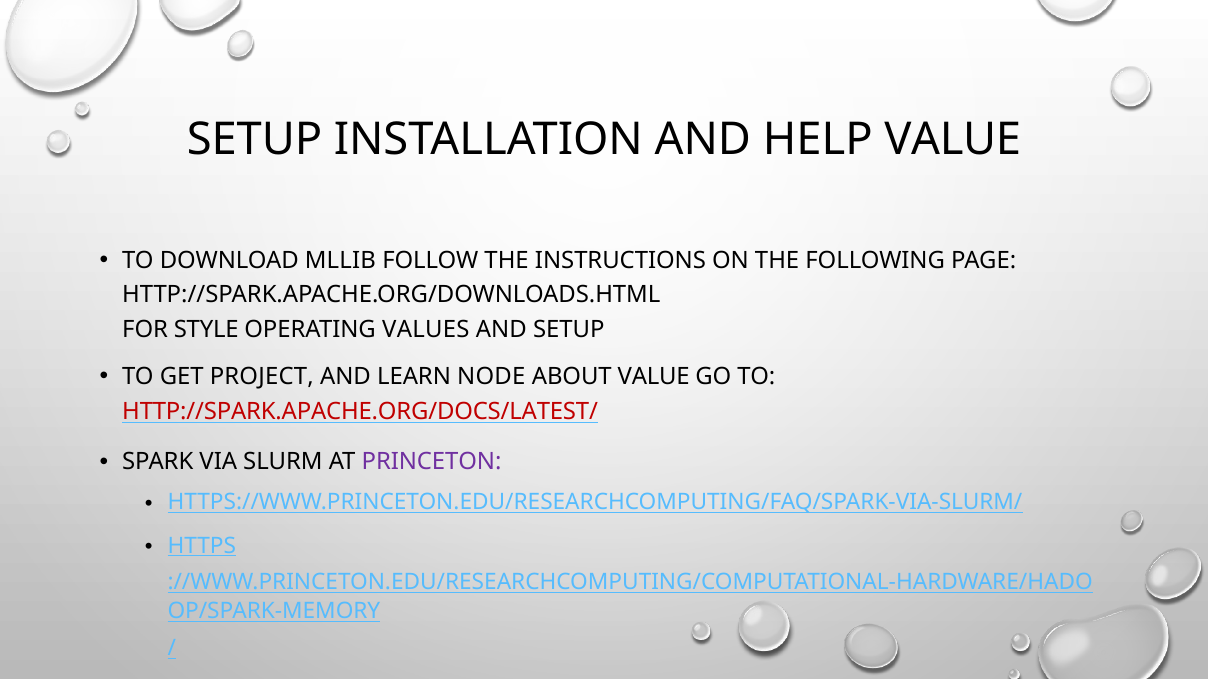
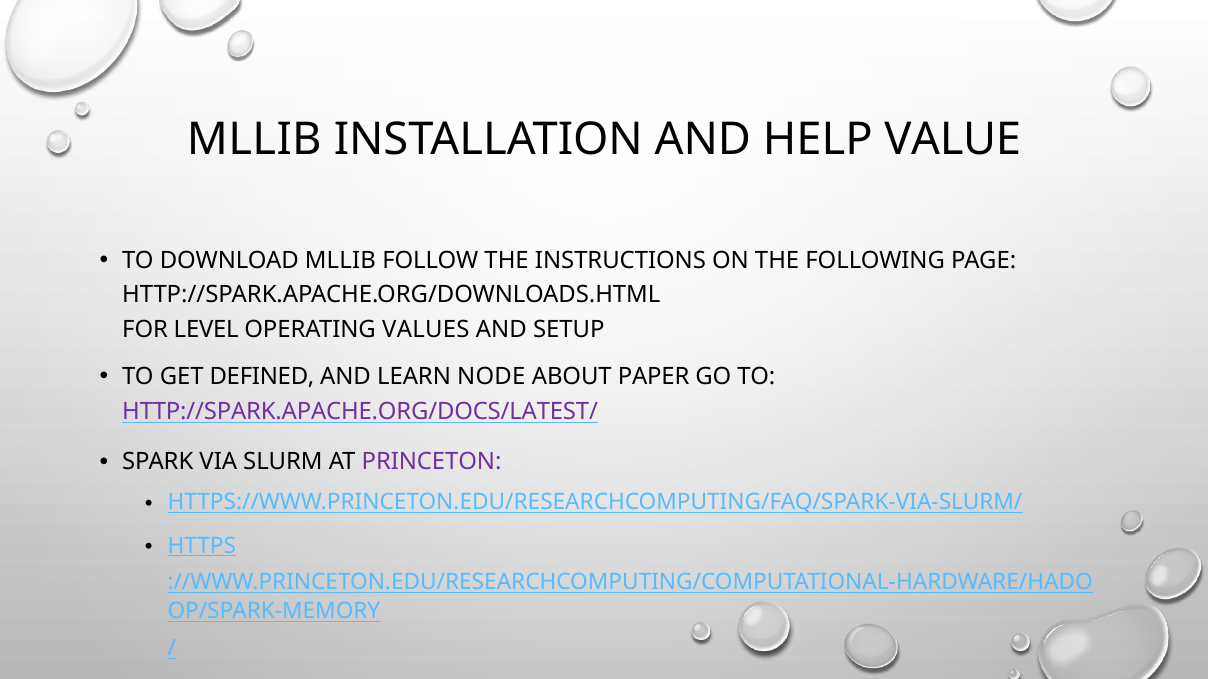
SETUP at (255, 140): SETUP -> MLLIB
STYLE: STYLE -> LEVEL
PROJECT: PROJECT -> DEFINED
ABOUT VALUE: VALUE -> PAPER
HTTP://SPARK.APACHE.ORG/DOCS/LATEST/ colour: red -> purple
